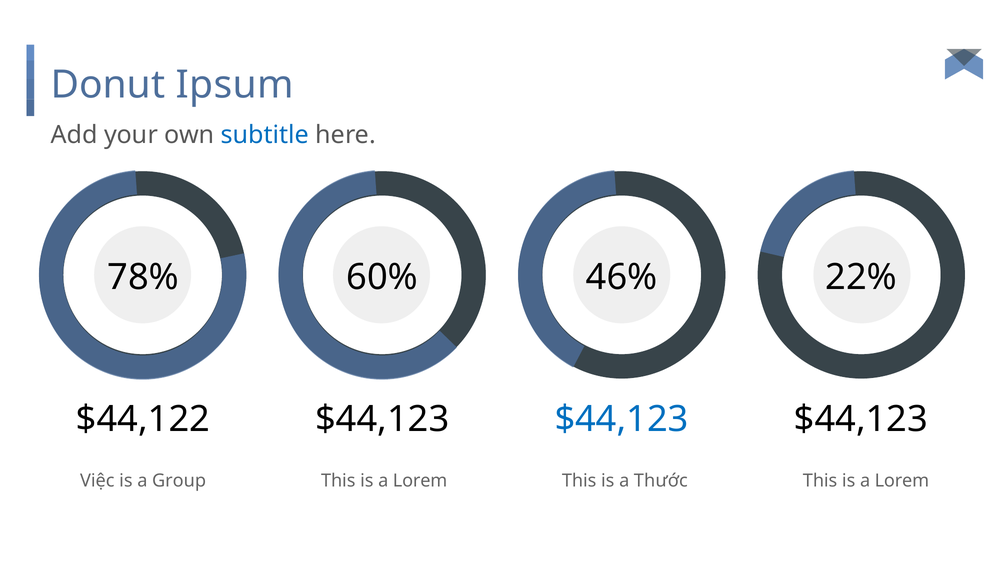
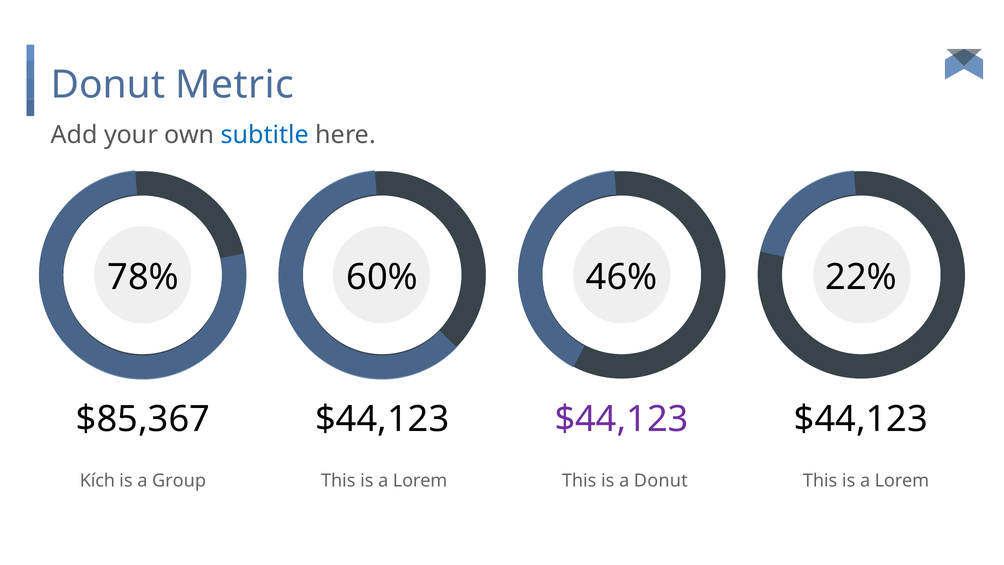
Ipsum: Ipsum -> Metric
$44,122: $44,122 -> $85,367
$44,123 at (622, 419) colour: blue -> purple
Việc: Việc -> Kích
a Thước: Thước -> Donut
